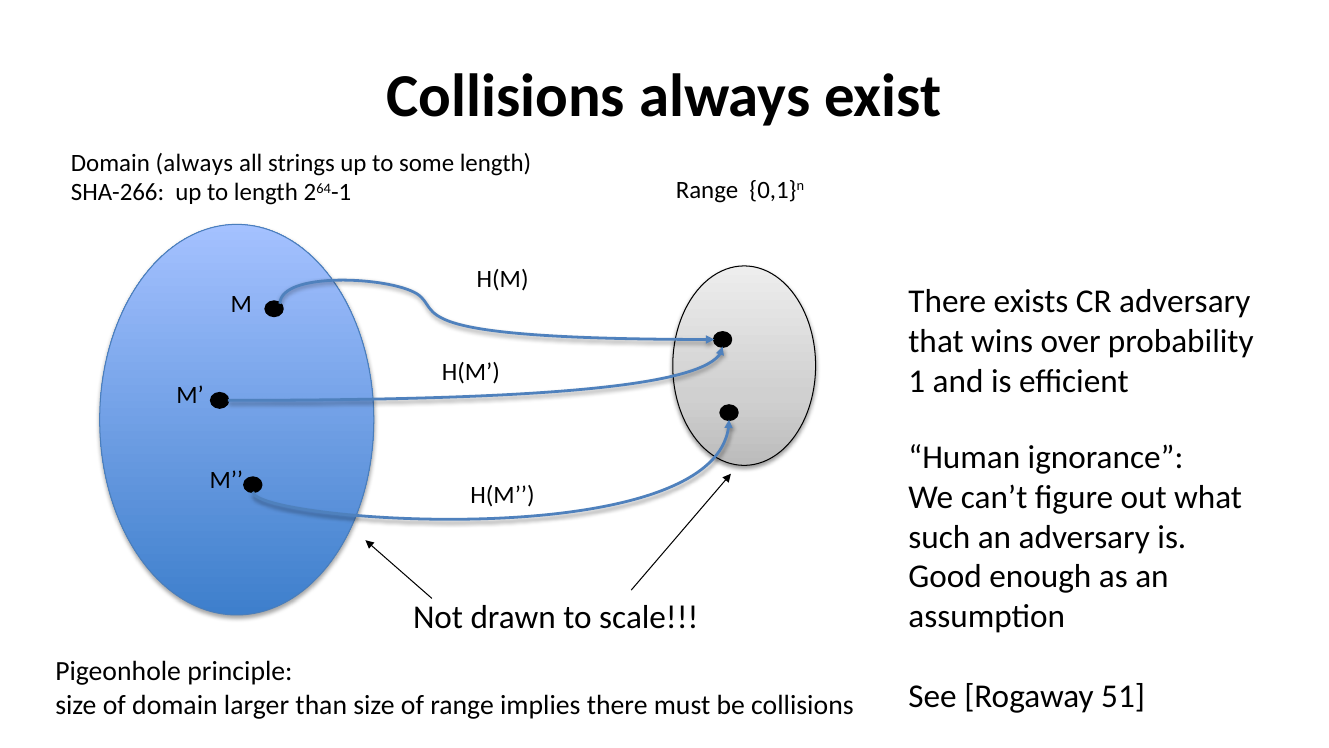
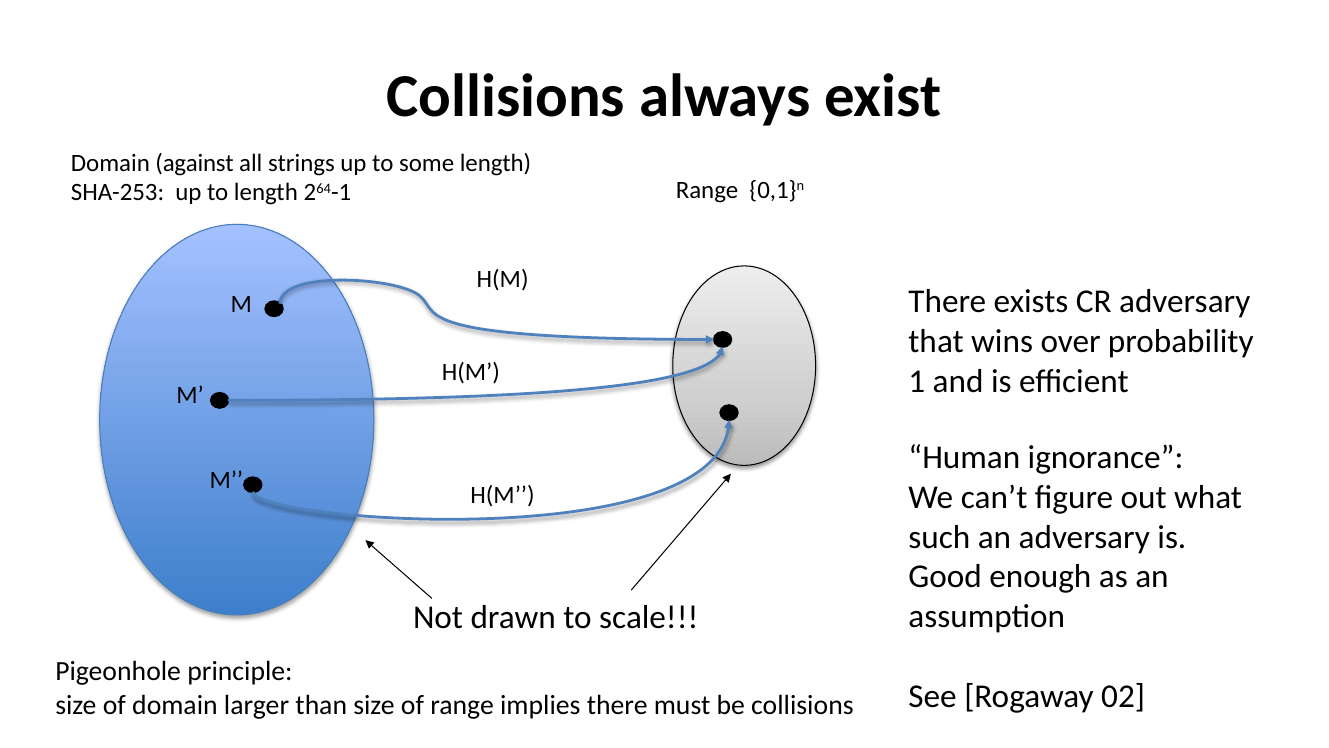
Domain always: always -> against
SHA-266: SHA-266 -> SHA-253
51: 51 -> 02
